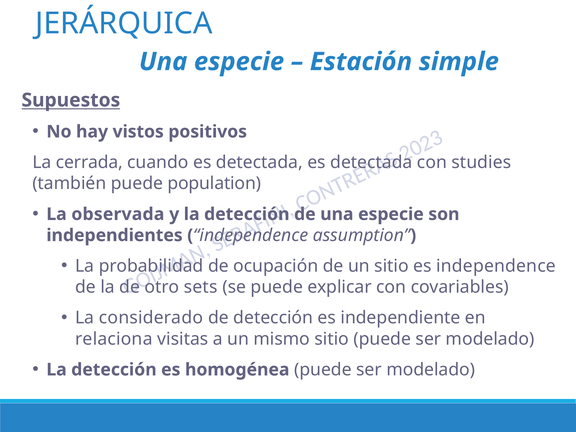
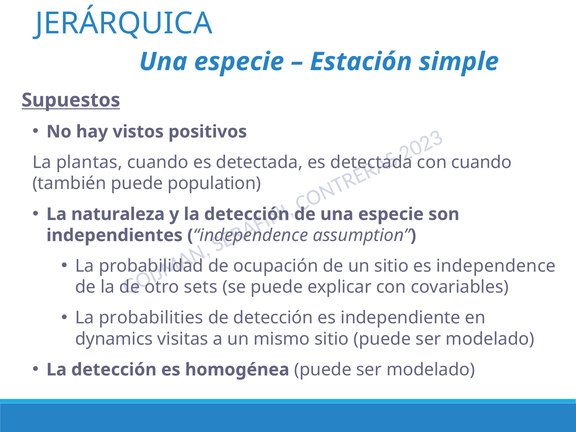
cerrada: cerrada -> plantas
con studies: studies -> cuando
observada: observada -> naturaleza
considerado: considerado -> probabilities
relaciona: relaciona -> dynamics
